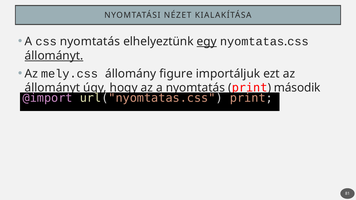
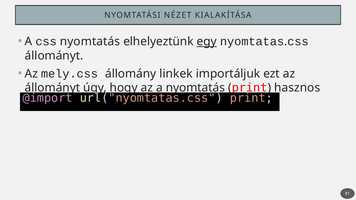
állományt at (54, 56) underline: present -> none
figure: figure -> linkek
második: második -> hasznos
